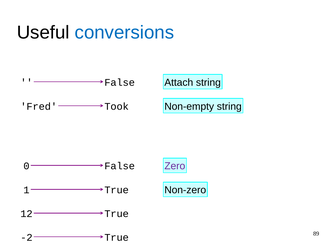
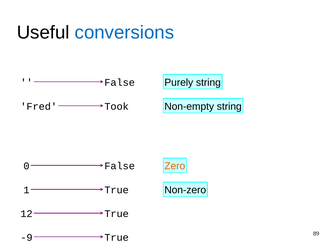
Attach: Attach -> Purely
Zero colour: purple -> orange
-2: -2 -> -9
